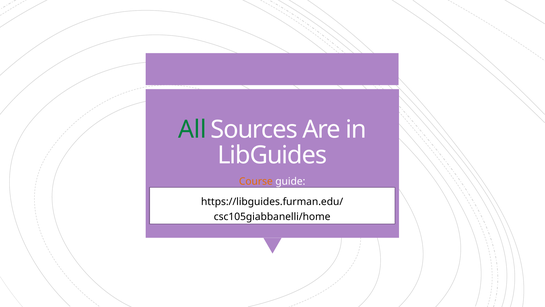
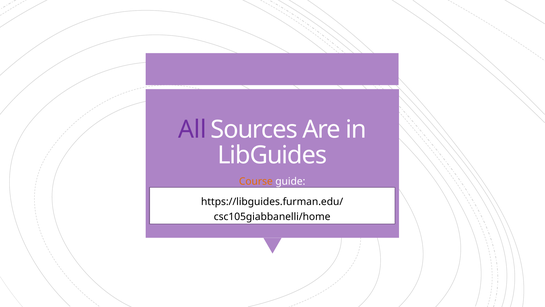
All colour: green -> purple
